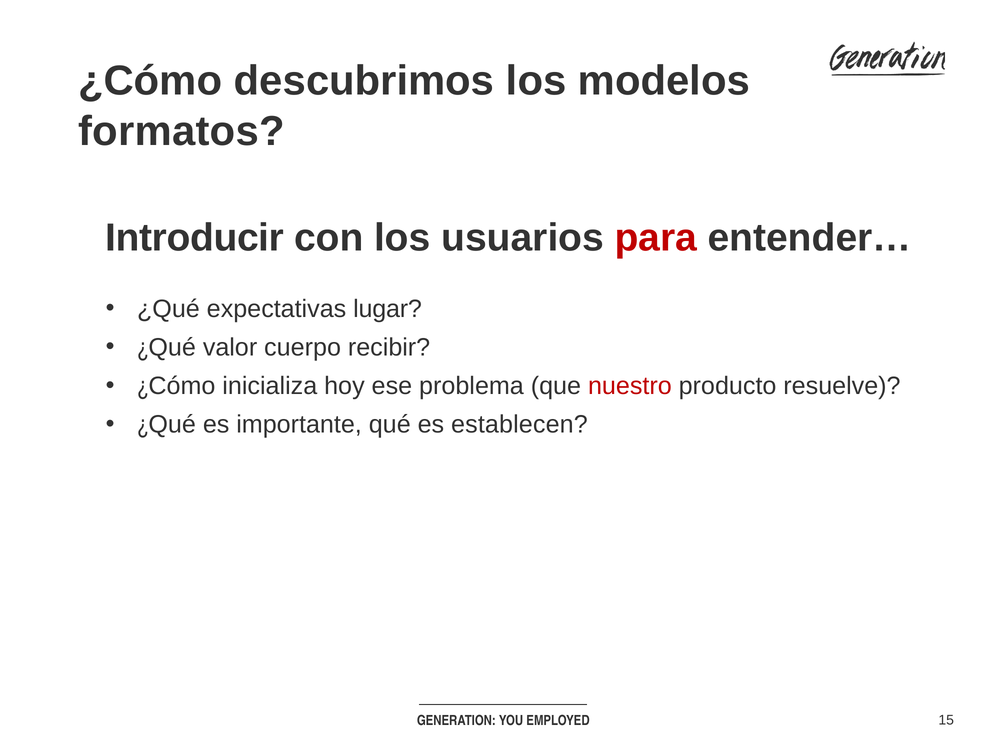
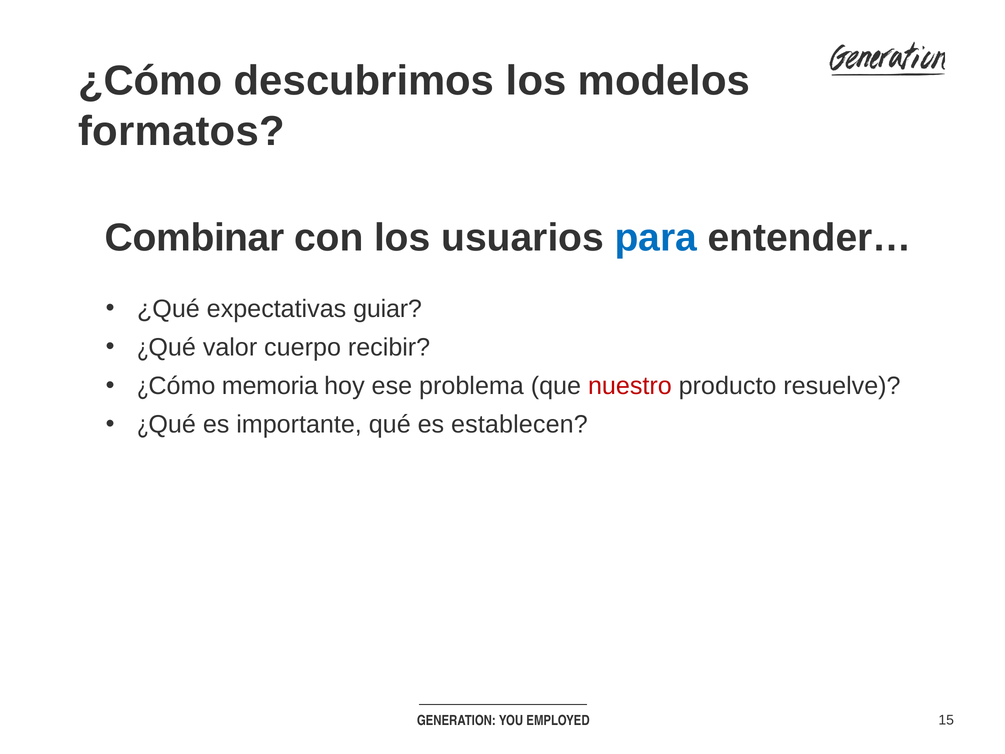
Introducir: Introducir -> Combinar
para colour: red -> blue
lugar: lugar -> guiar
inicializa: inicializa -> memoria
